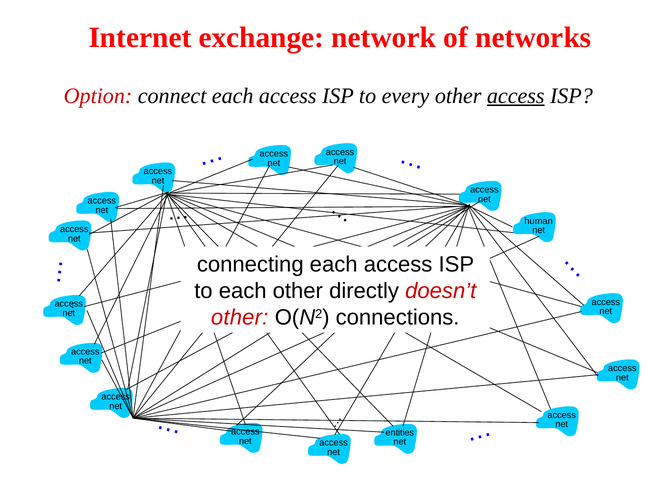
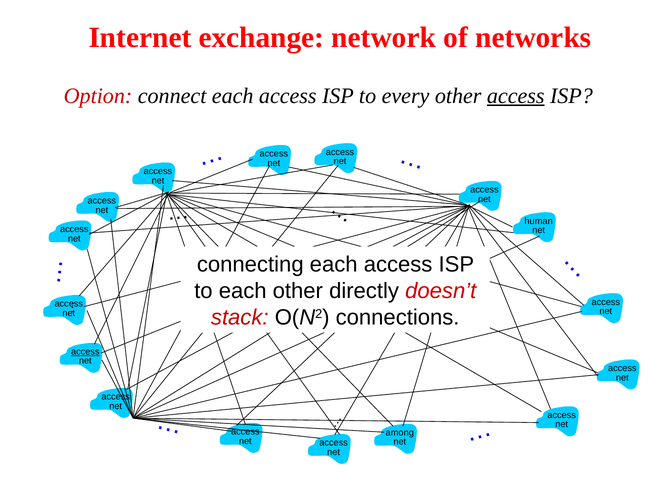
other at (240, 317): other -> stack
access at (85, 351) underline: none -> present
entities: entities -> among
